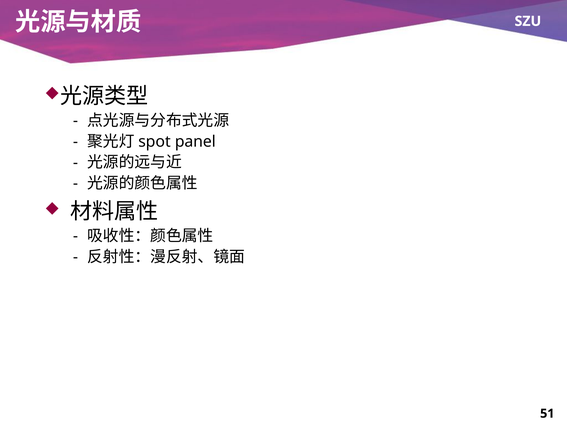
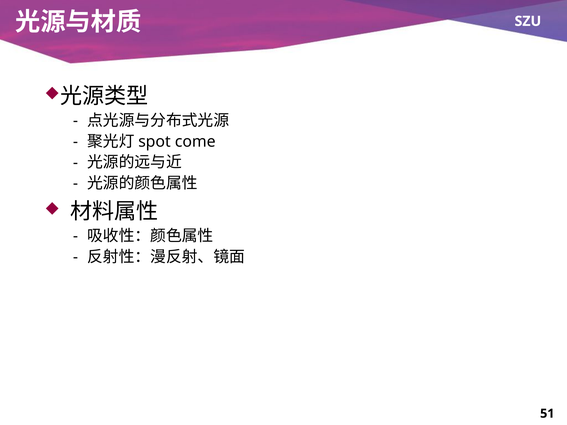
panel: panel -> come
